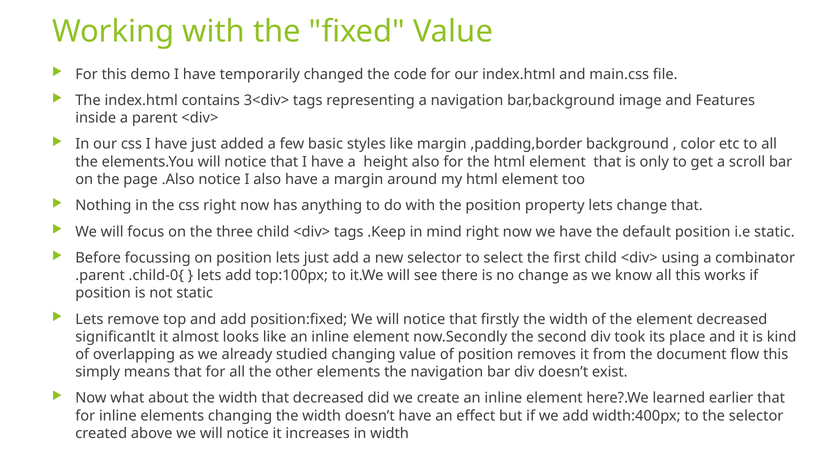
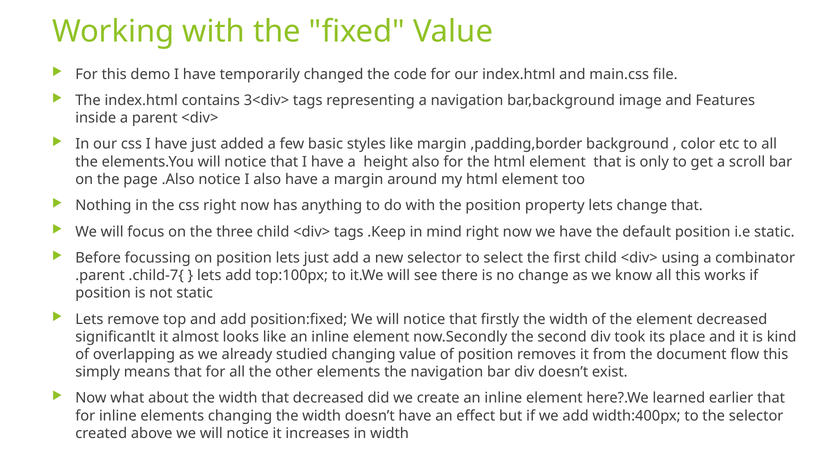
.child-0{: .child-0{ -> .child-7{
